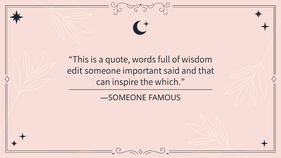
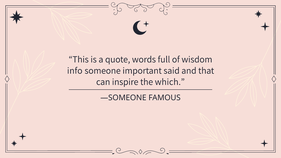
edit: edit -> info
